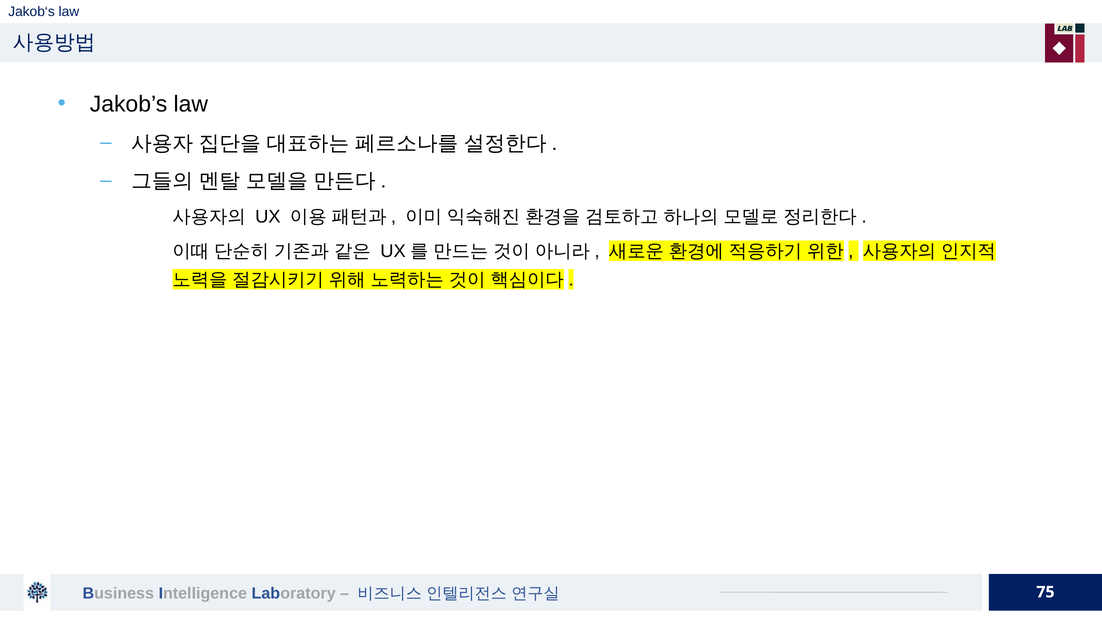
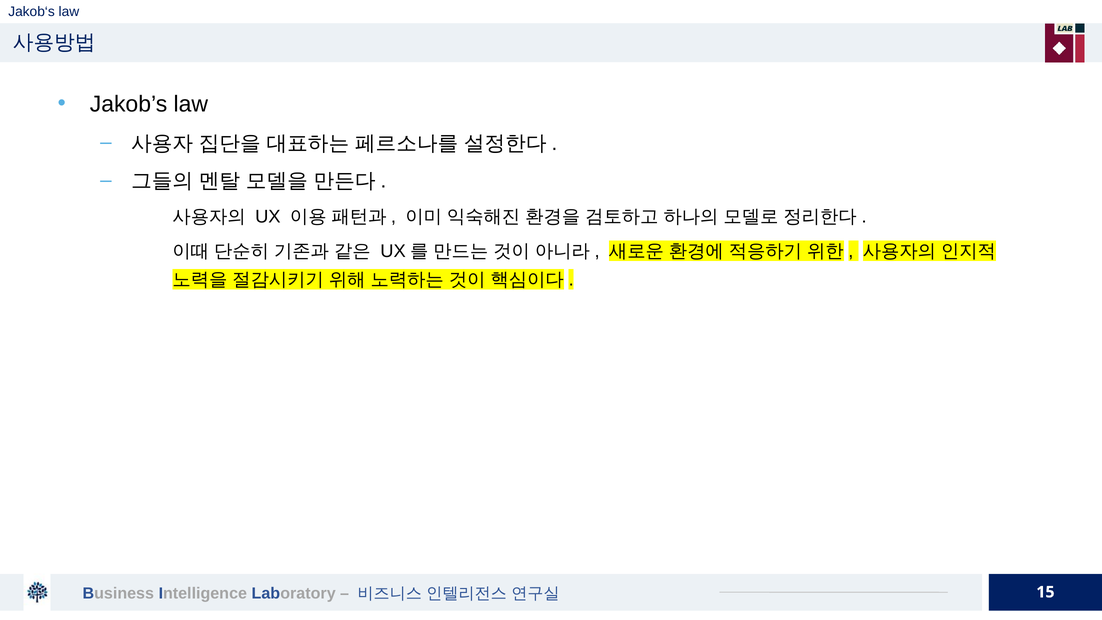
75: 75 -> 15
